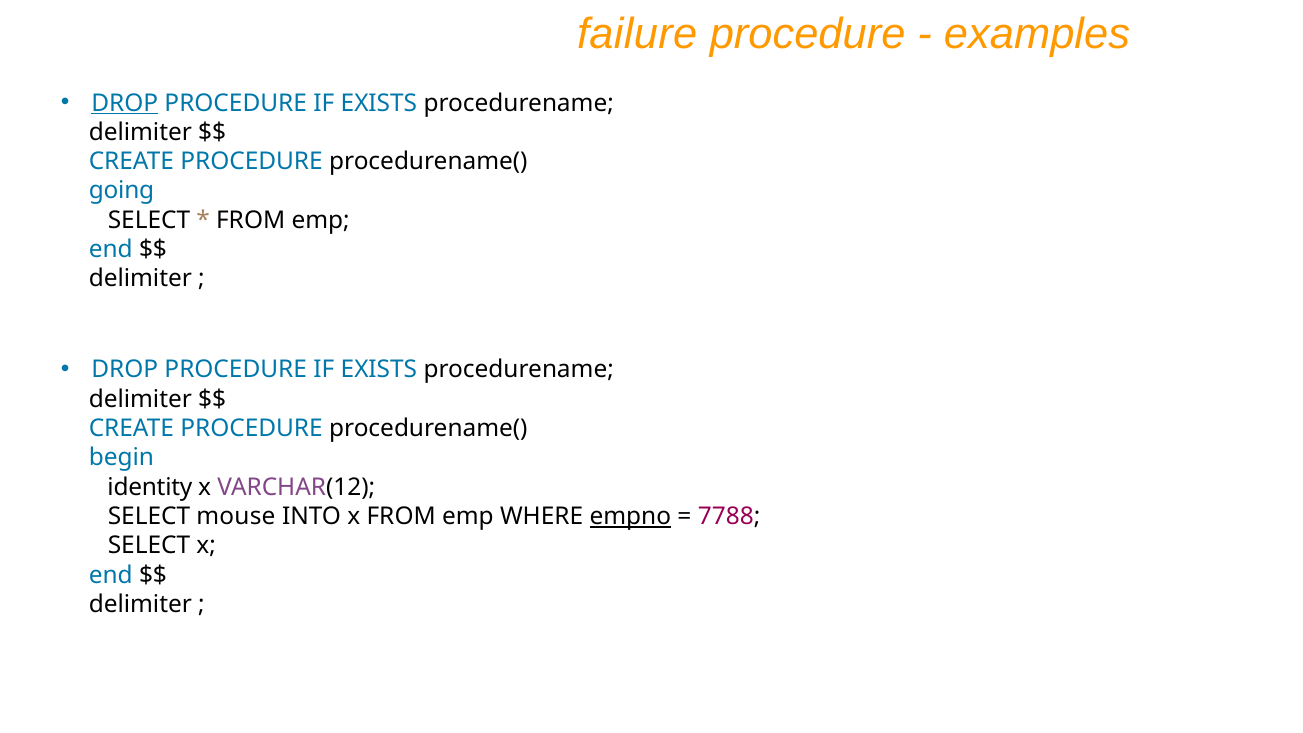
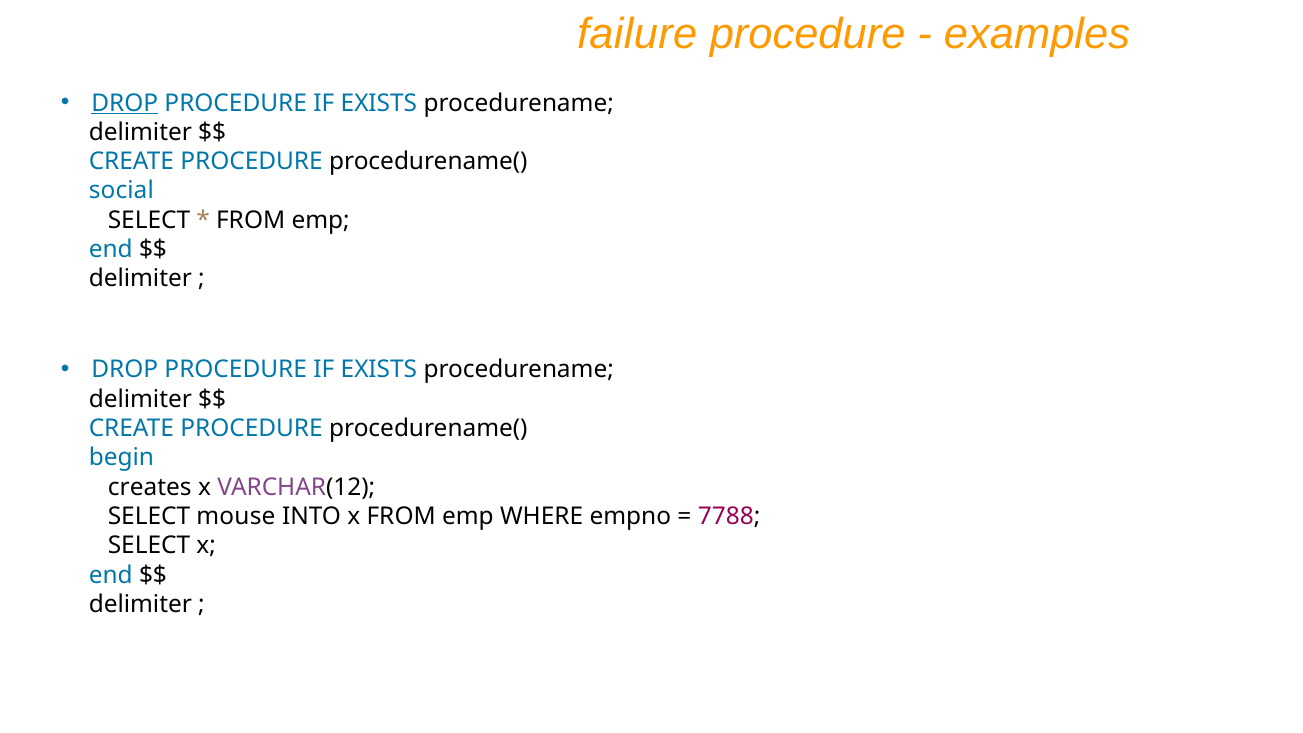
going: going -> social
identity: identity -> creates
empno underline: present -> none
